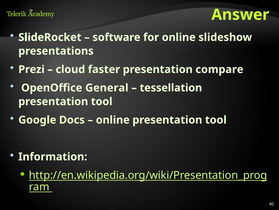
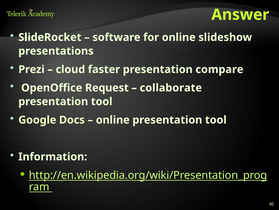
General: General -> Request
tessellation: tessellation -> collaborate
